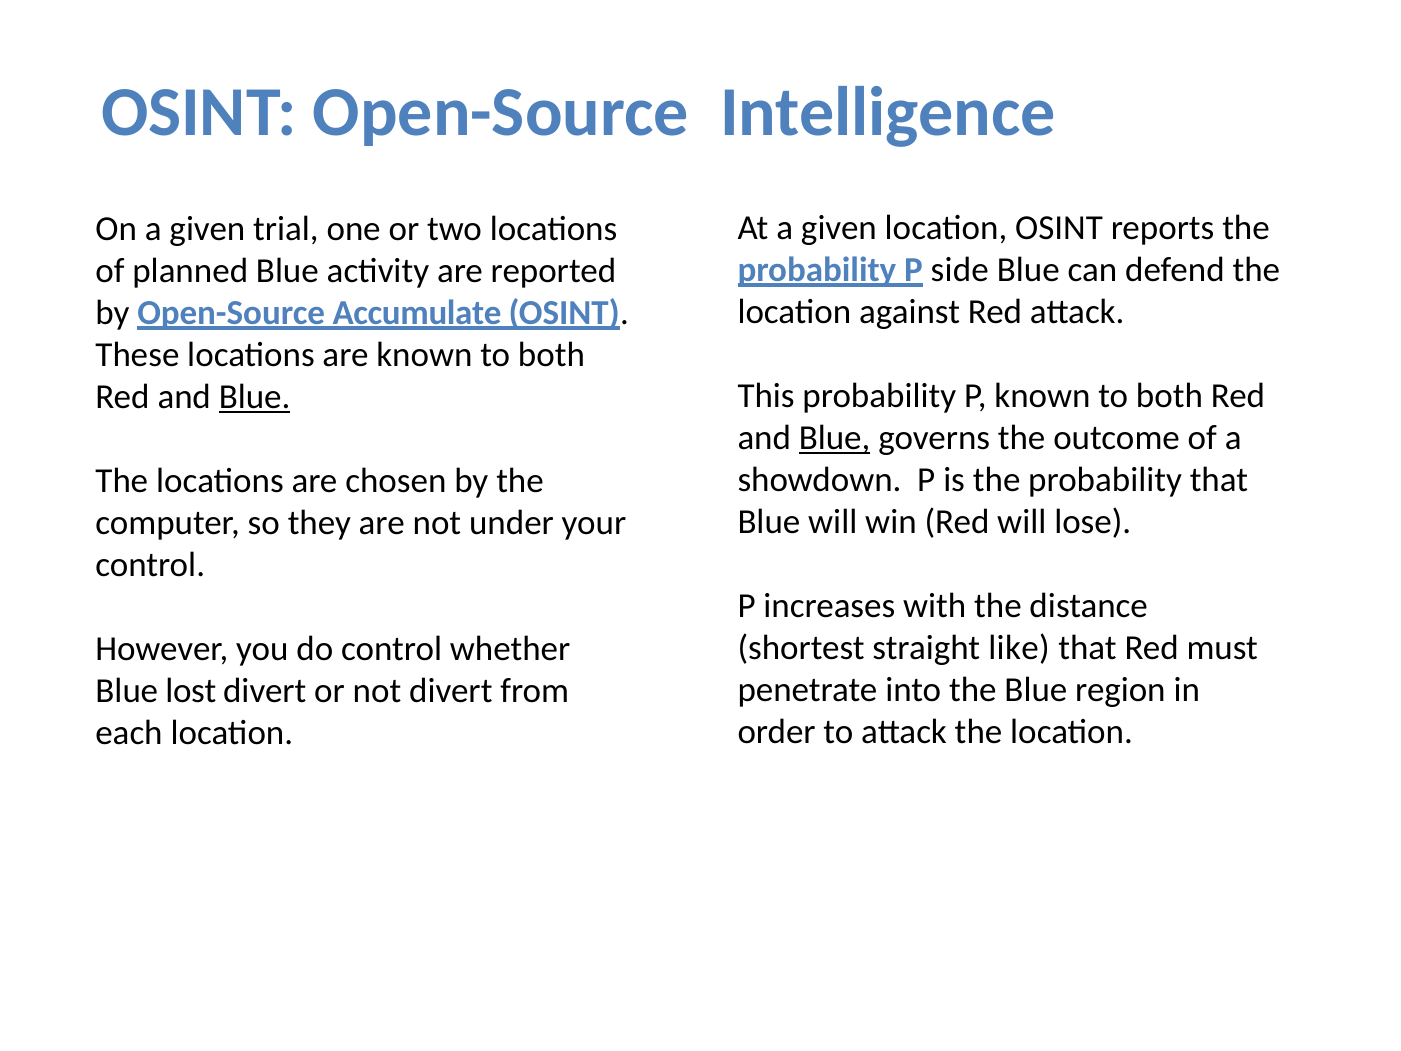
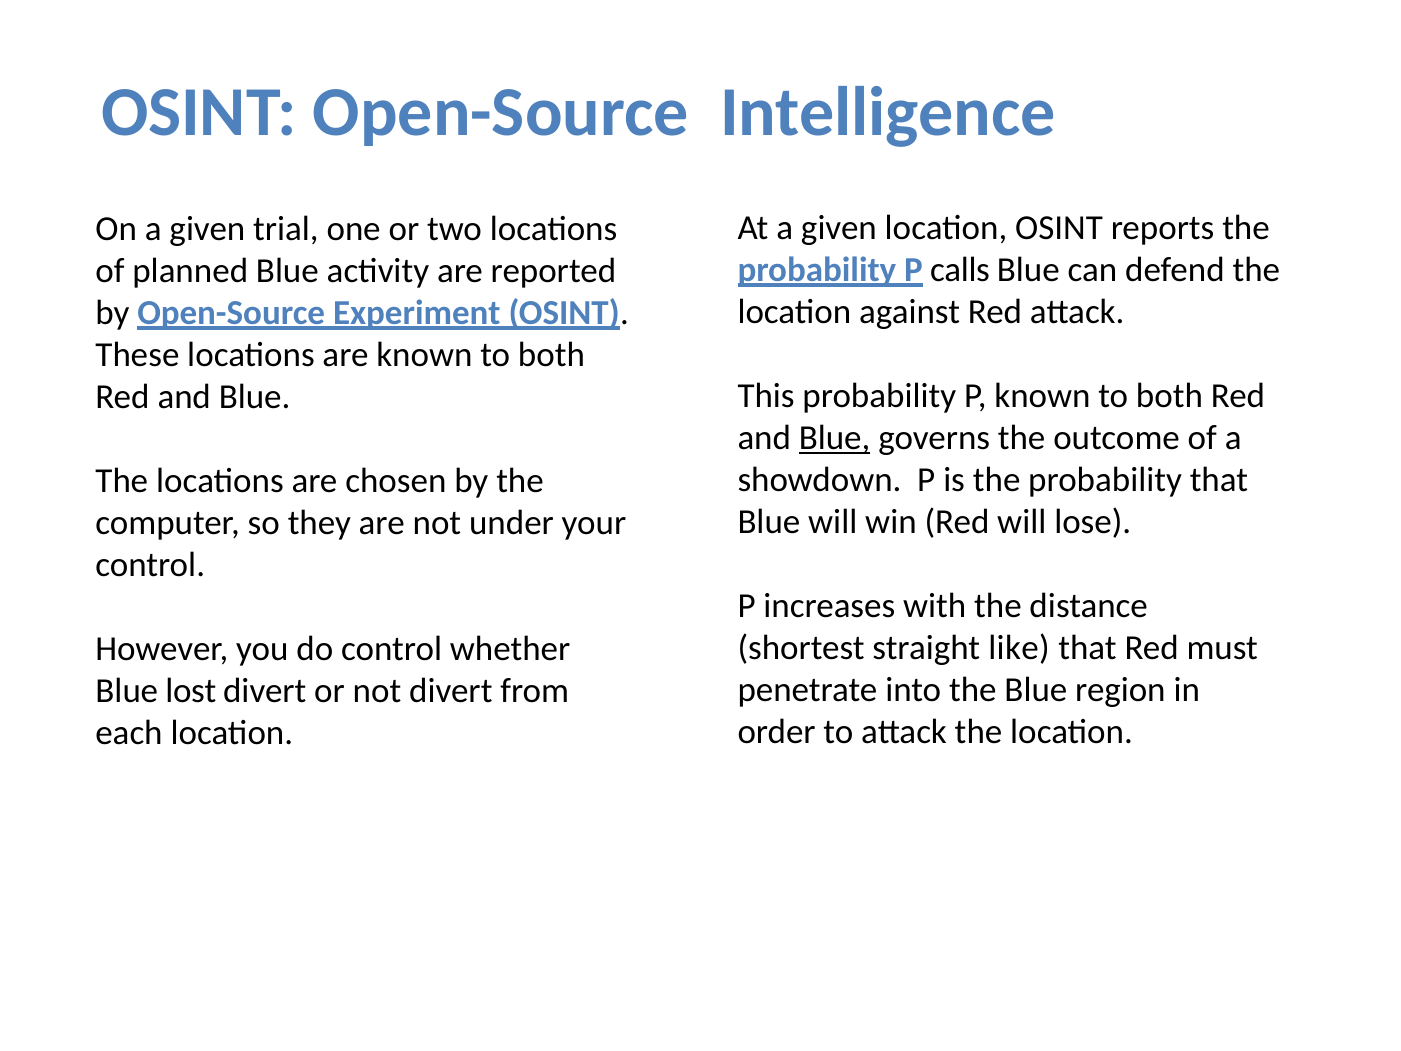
side: side -> calls
Accumulate: Accumulate -> Experiment
Blue at (255, 397) underline: present -> none
